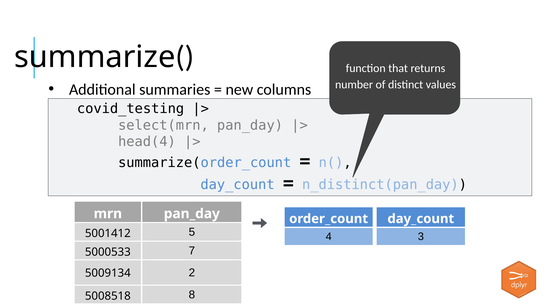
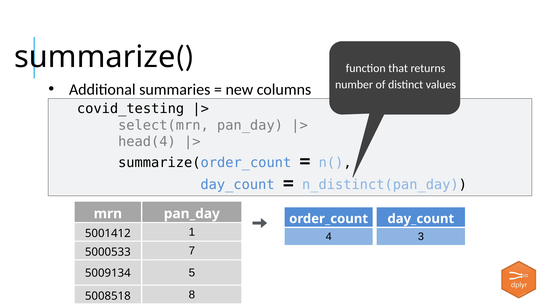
5: 5 -> 1
2: 2 -> 5
